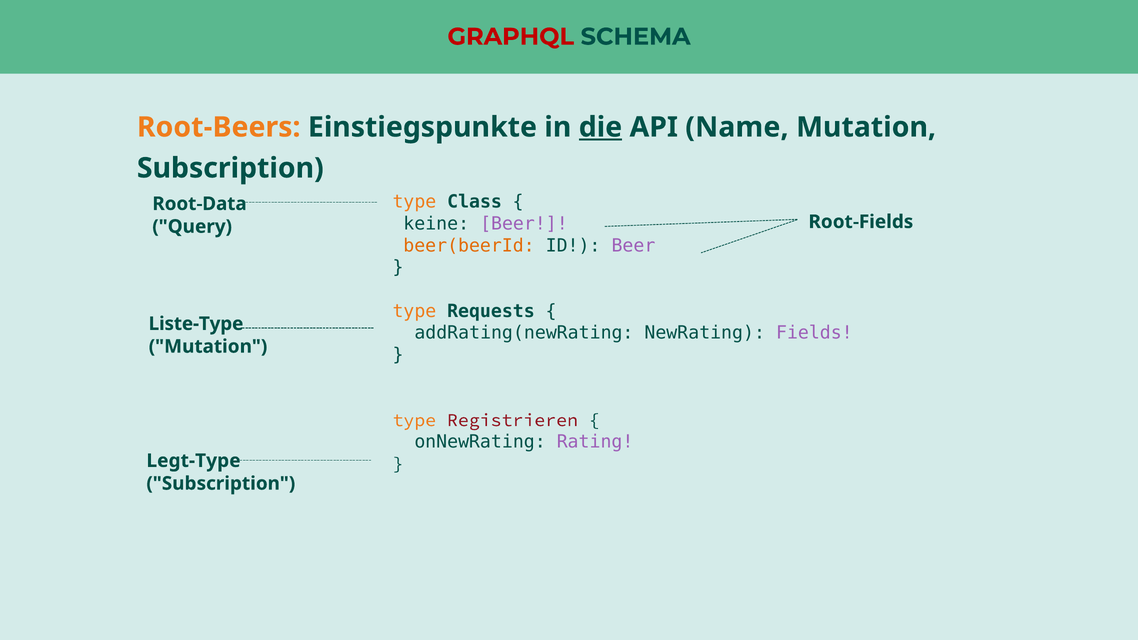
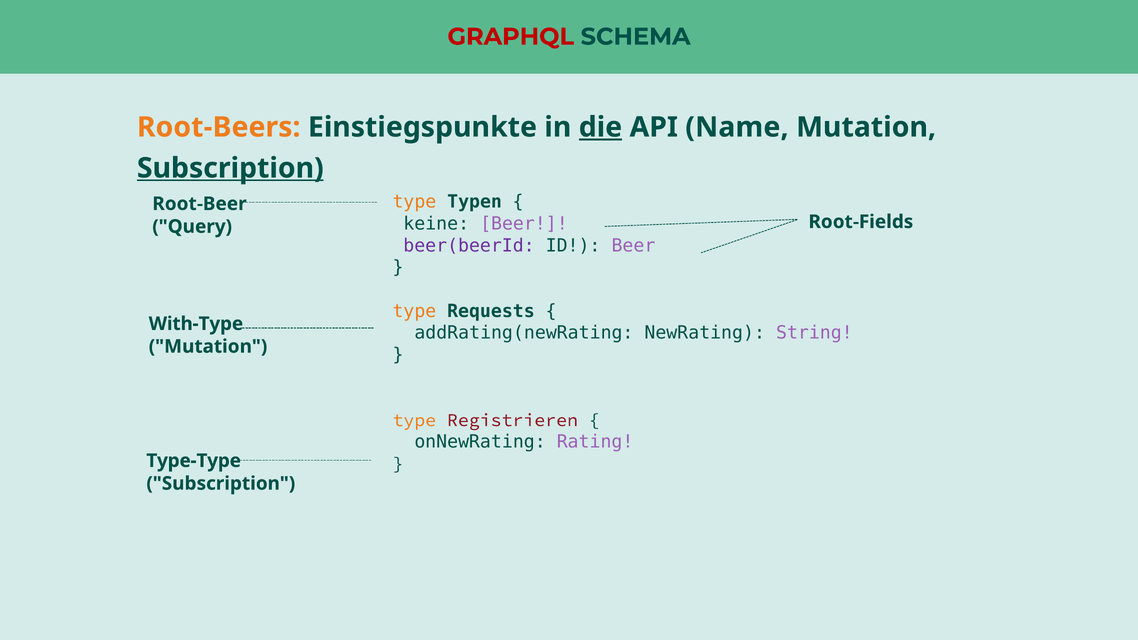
Subscription at (230, 168) underline: none -> present
Class: Class -> Typen
Root-Data: Root-Data -> Root-Beer
beer(beerId colour: orange -> purple
Liste-Type: Liste-Type -> With-Type
Fields: Fields -> String
Legt-Type: Legt-Type -> Type-Type
